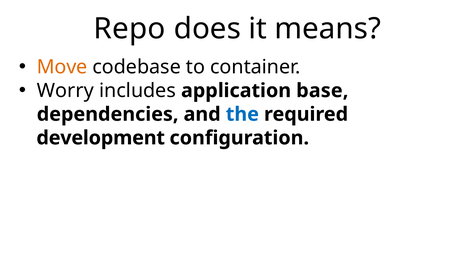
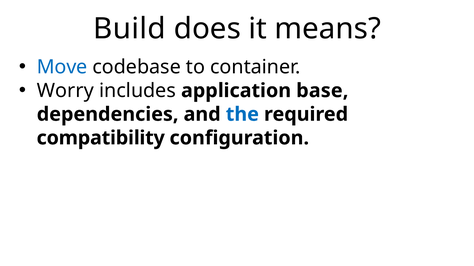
Repo: Repo -> Build
Move colour: orange -> blue
development: development -> compatibility
